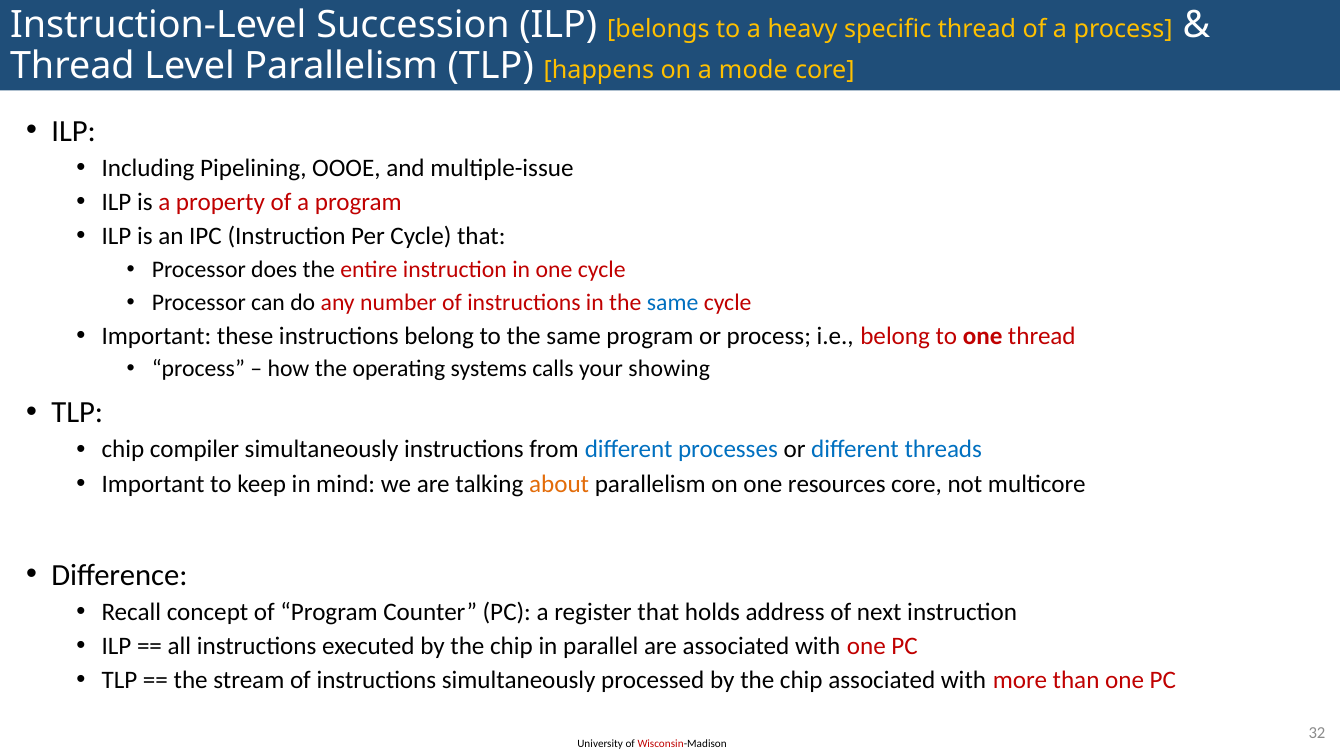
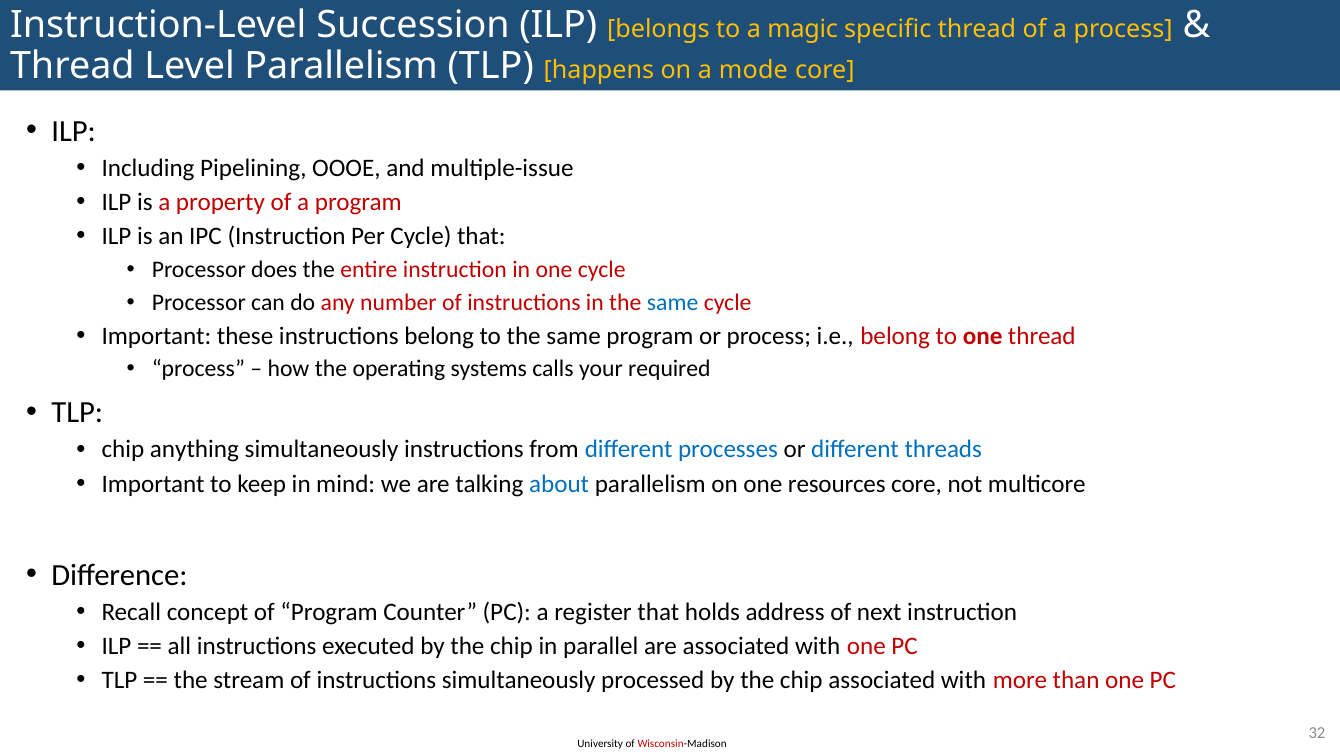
heavy: heavy -> magic
showing: showing -> required
compiler: compiler -> anything
about colour: orange -> blue
